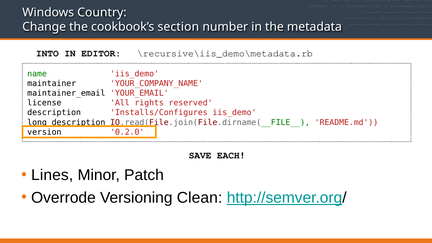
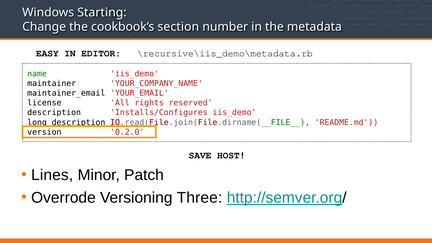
Country: Country -> Starting
INTO: INTO -> EASY
EACH: EACH -> HOST
Clean: Clean -> Three
